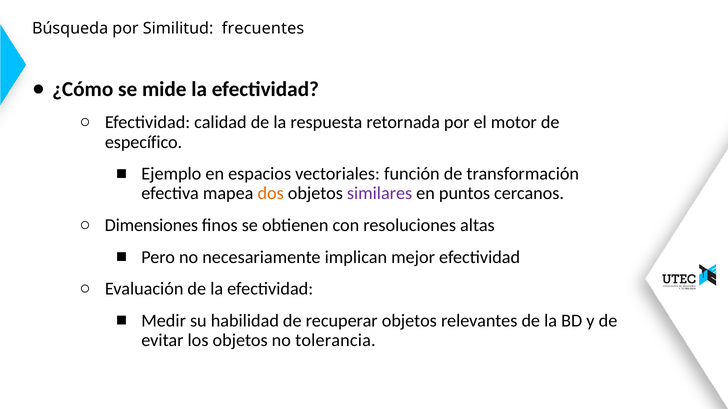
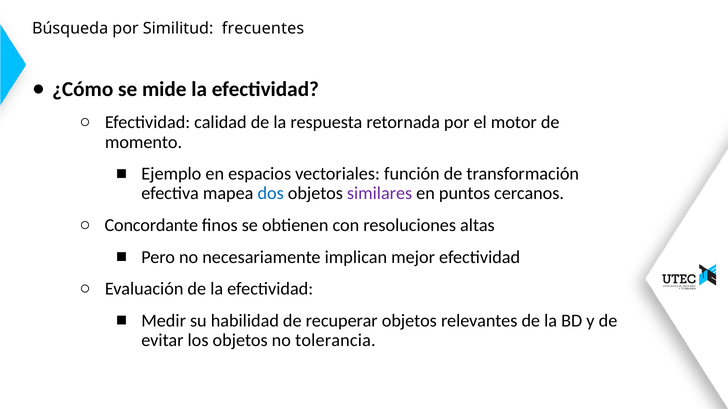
específico: específico -> momento
dos colour: orange -> blue
Dimensiones: Dimensiones -> Concordante
